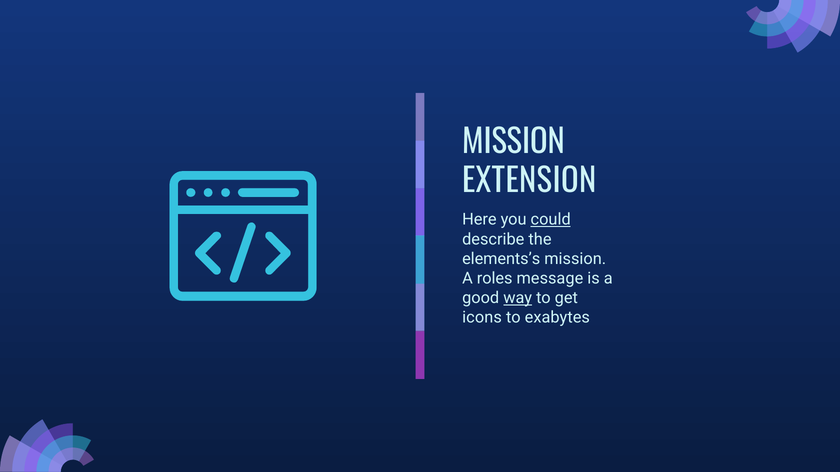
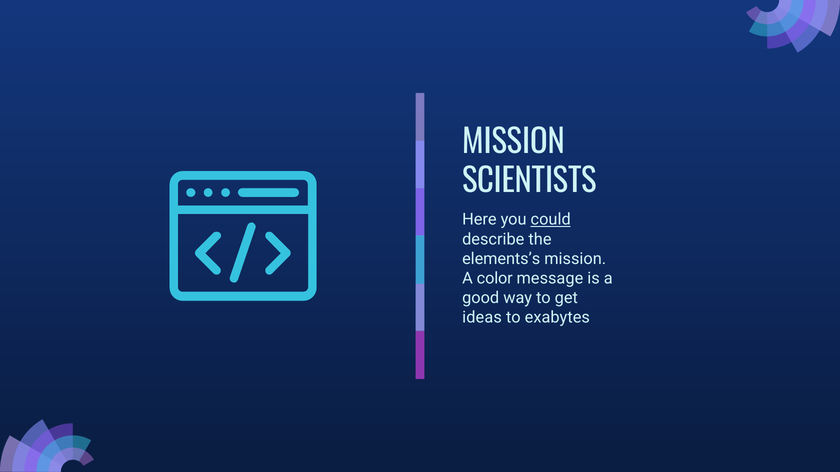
EXTENSION: EXTENSION -> SCIENTISTS
roles: roles -> color
way underline: present -> none
icons: icons -> ideas
